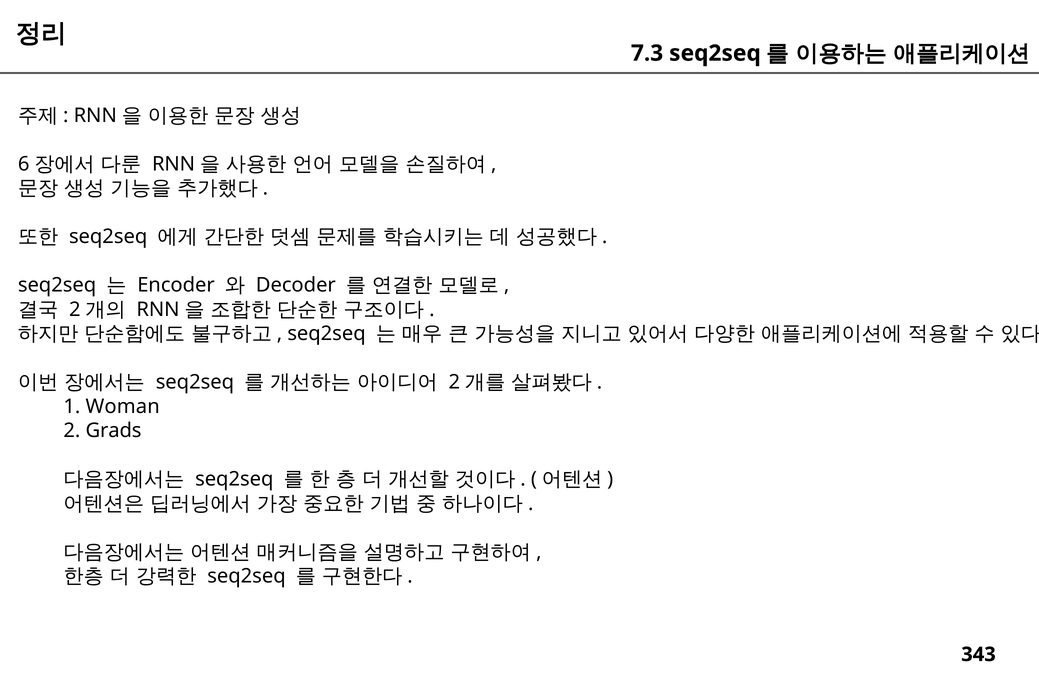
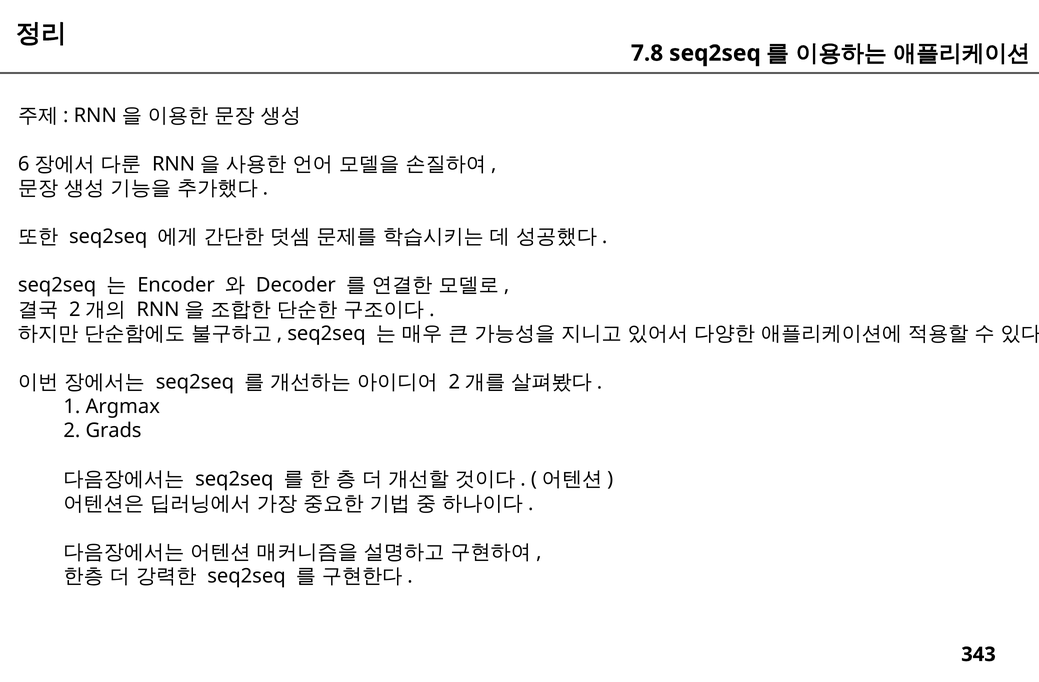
7.3: 7.3 -> 7.8
Woman: Woman -> Argmax
